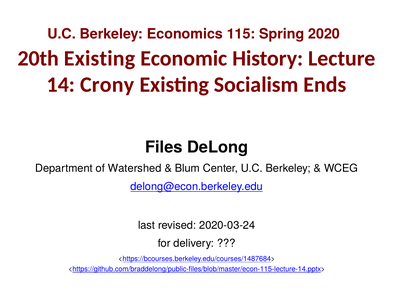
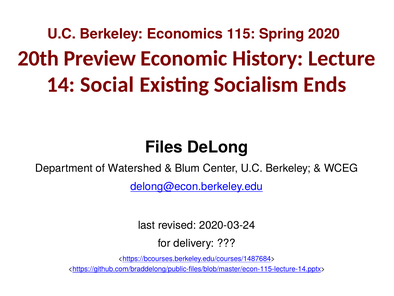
20th Existing: Existing -> Preview
Crony: Crony -> Social
